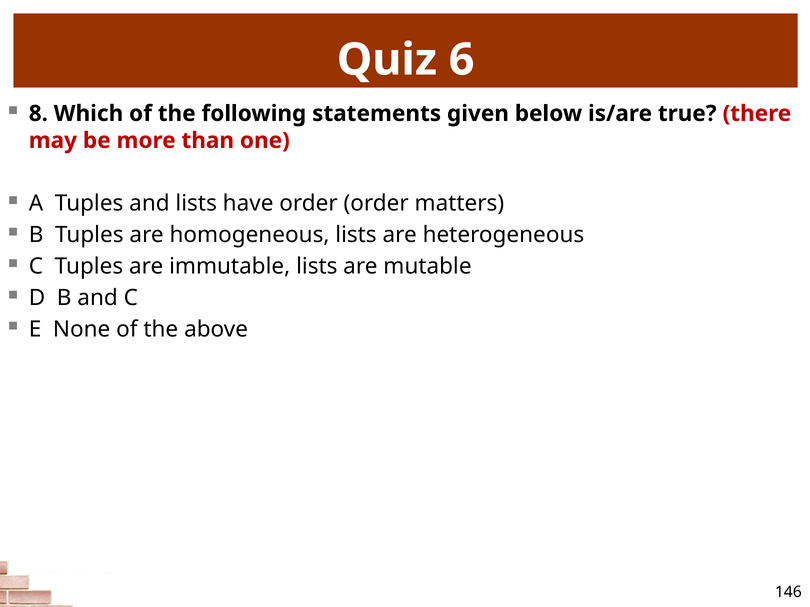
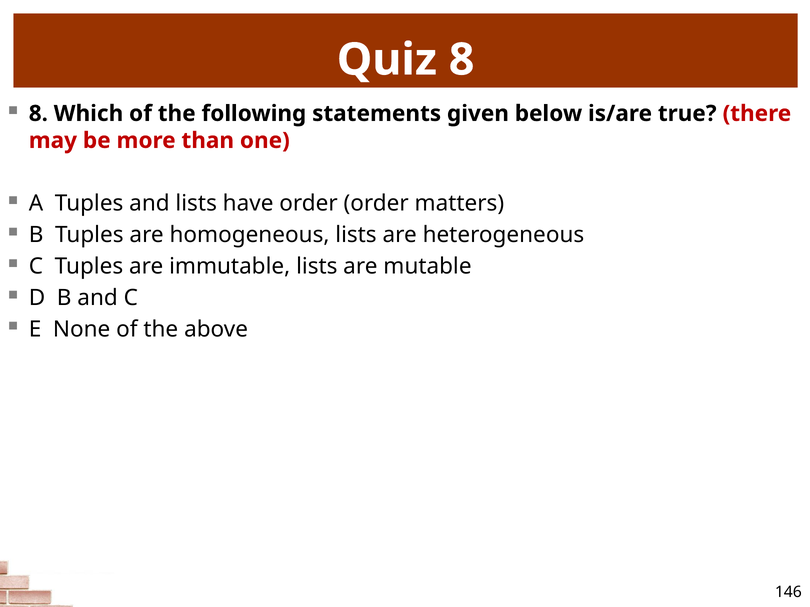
Quiz 6: 6 -> 8
